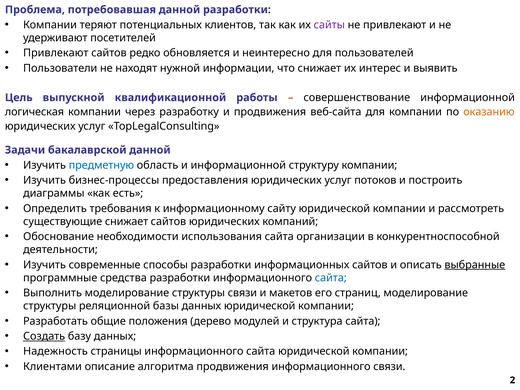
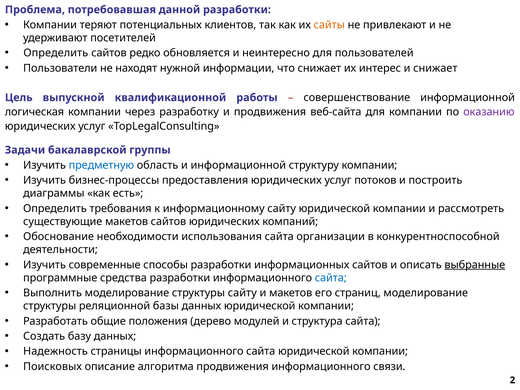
сайты colour: purple -> orange
Привлекают at (56, 53): Привлекают -> Определить
и выявить: выявить -> снижает
оказанию colour: orange -> purple
бакалаврской данной: данной -> группы
существующие снижает: снижает -> макетов
структуры связи: связи -> сайту
Создать underline: present -> none
Клиентами: Клиентами -> Поисковых
